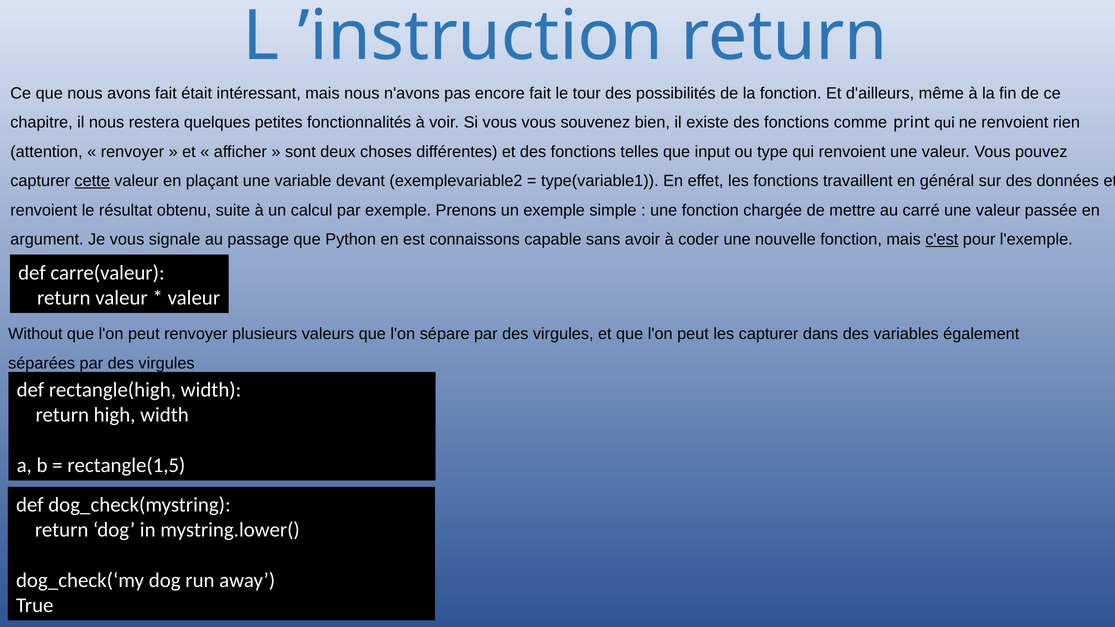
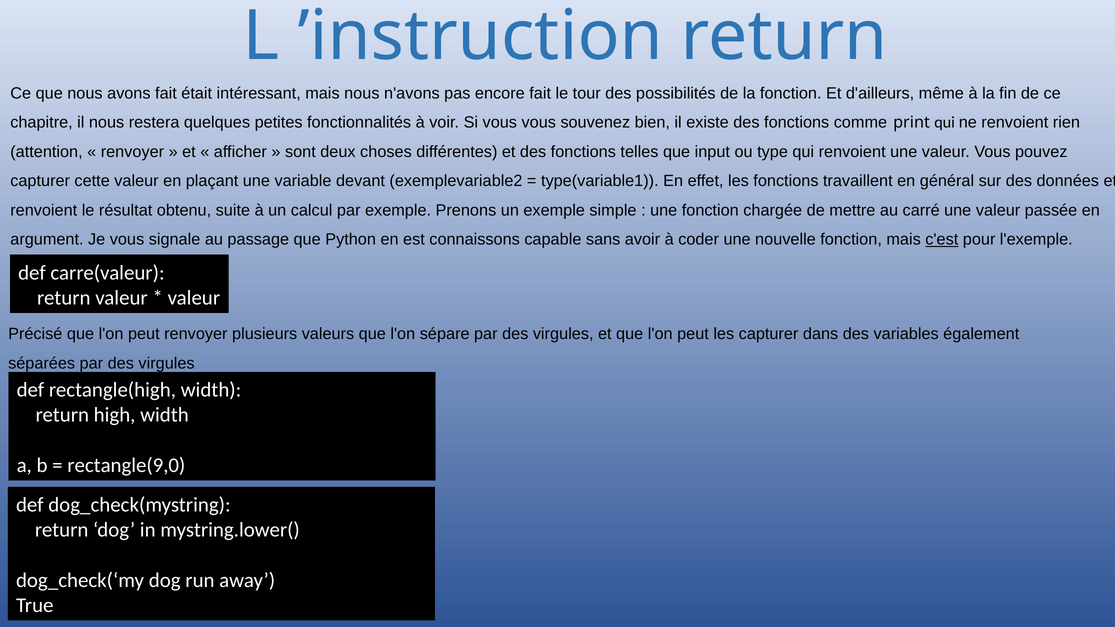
cette underline: present -> none
Without: Without -> Précisé
rectangle(1,5: rectangle(1,5 -> rectangle(9,0
